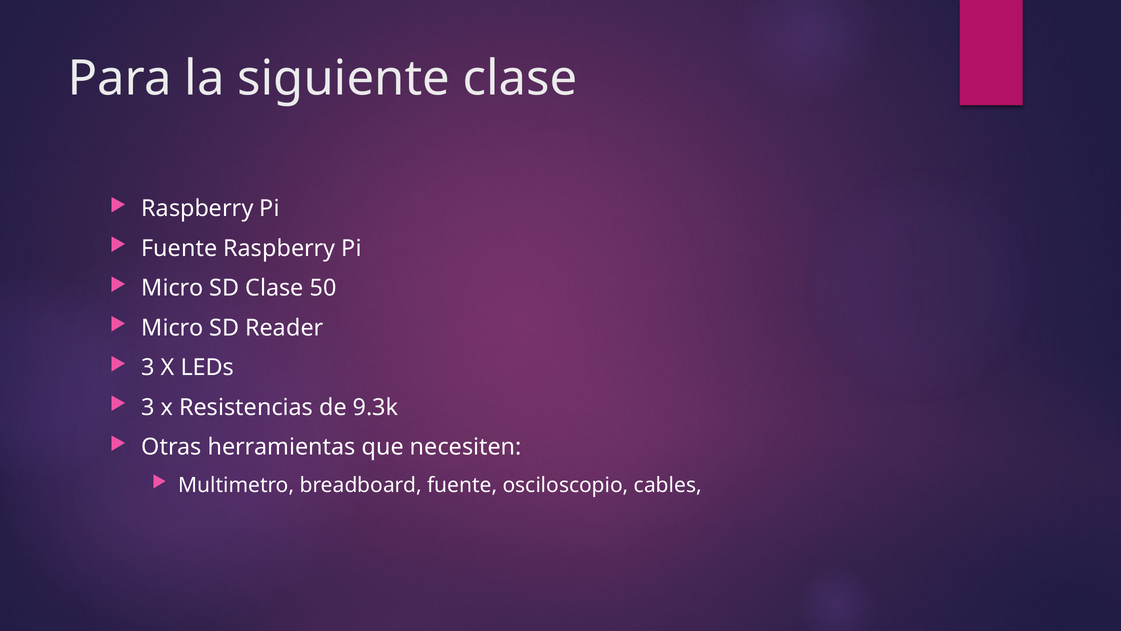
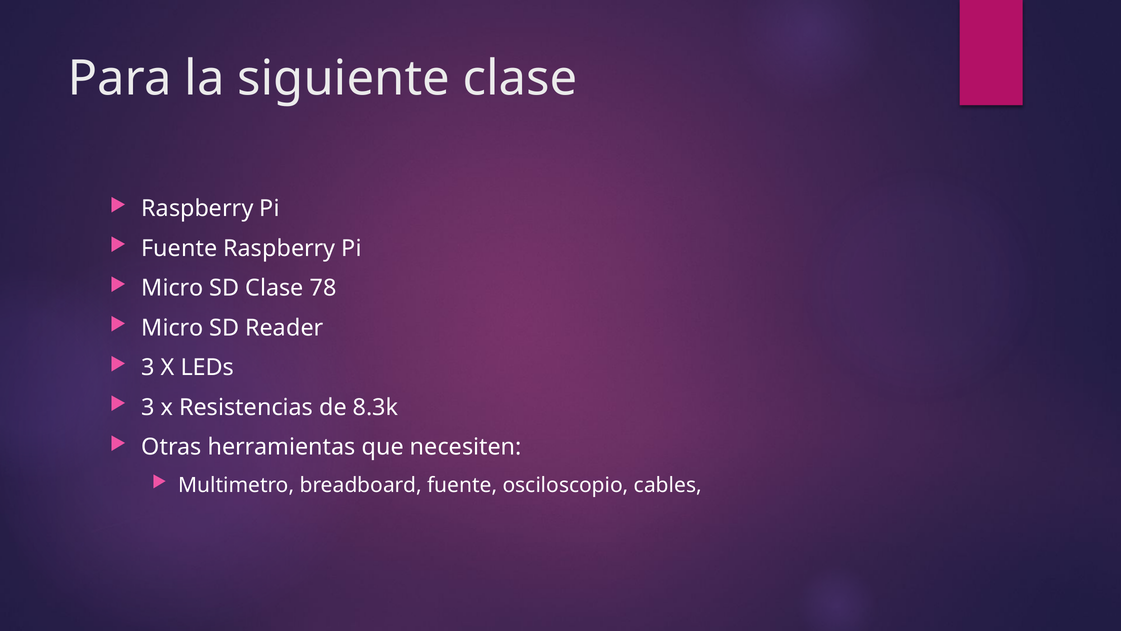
50: 50 -> 78
9.3k: 9.3k -> 8.3k
